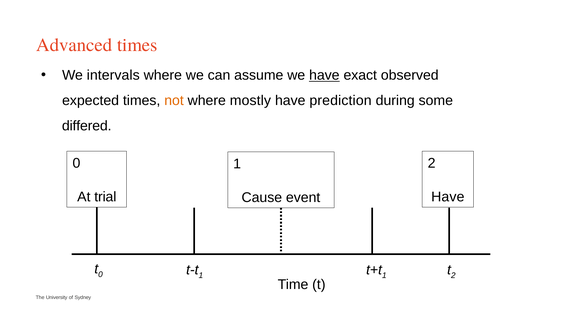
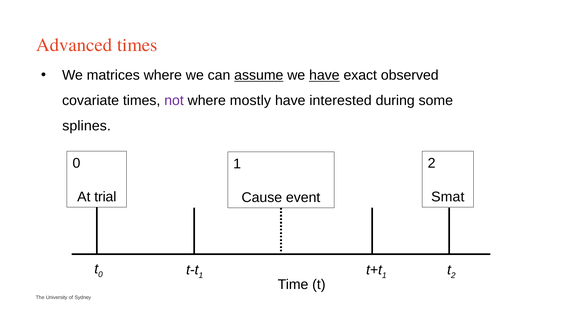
intervals: intervals -> matrices
assume underline: none -> present
expected: expected -> covariate
not colour: orange -> purple
prediction: prediction -> interested
differed: differed -> splines
Have at (448, 197): Have -> Smat
